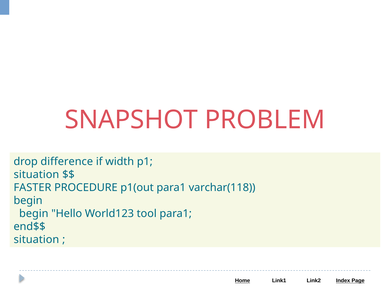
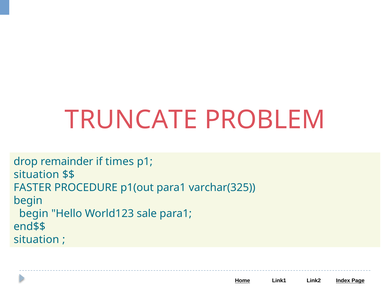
SNAPSHOT: SNAPSHOT -> TRUNCATE
difference: difference -> remainder
width: width -> times
varchar(118: varchar(118 -> varchar(325
tool: tool -> sale
